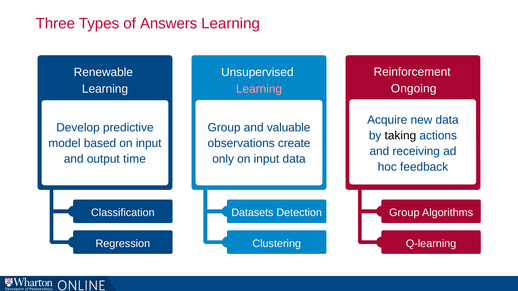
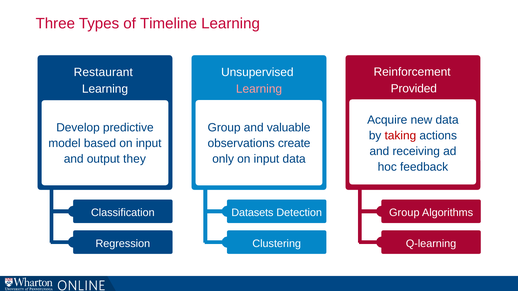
Answers: Answers -> Timeline
Renewable: Renewable -> Restaurant
Ongoing: Ongoing -> Provided
taking colour: black -> red
time: time -> they
